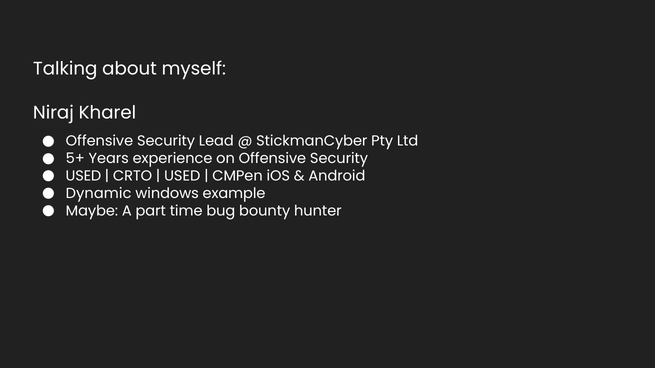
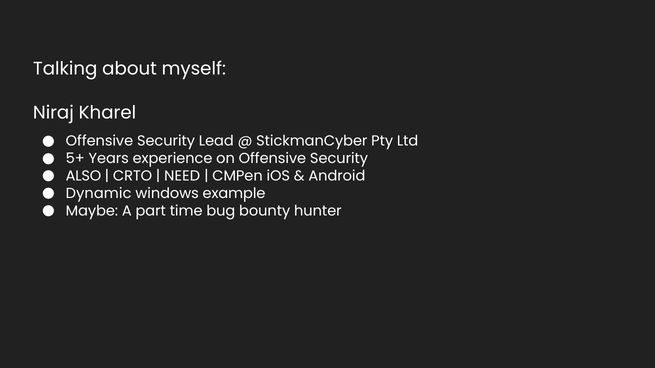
USED at (83, 176): USED -> ALSO
USED at (182, 176): USED -> NEED
